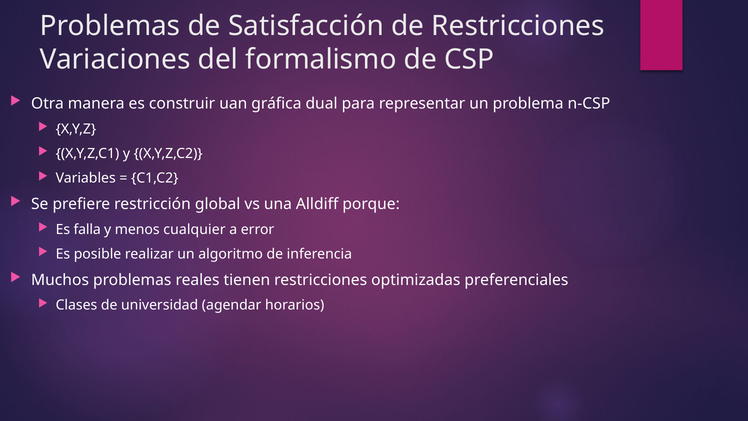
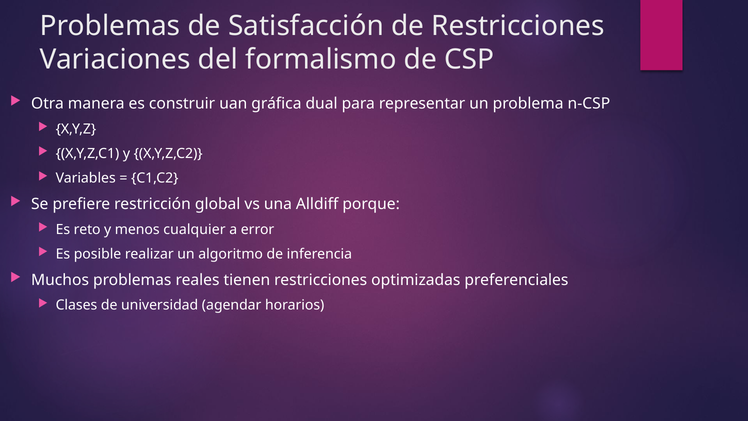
falla: falla -> reto
